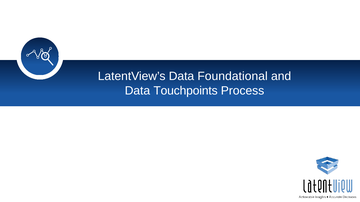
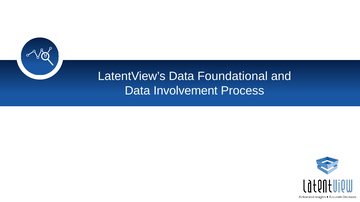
Touchpoints: Touchpoints -> Involvement
